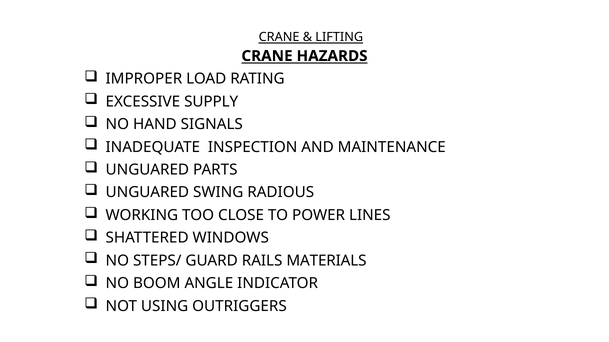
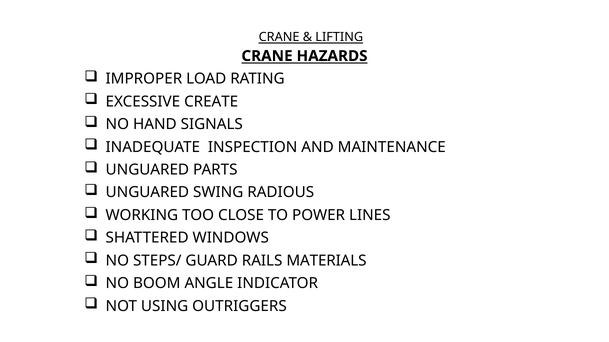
SUPPLY: SUPPLY -> CREATE
